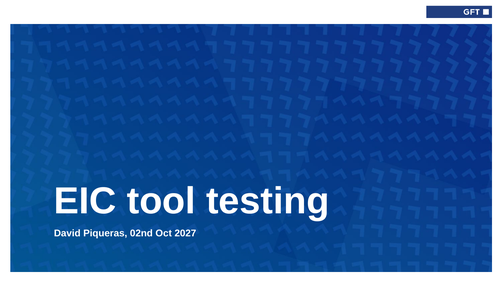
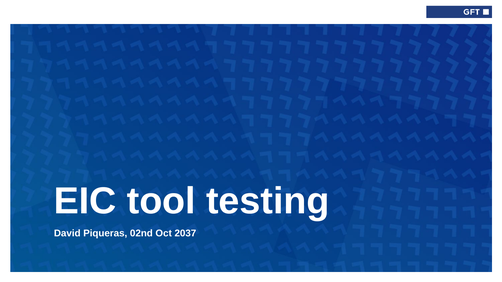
2027: 2027 -> 2037
